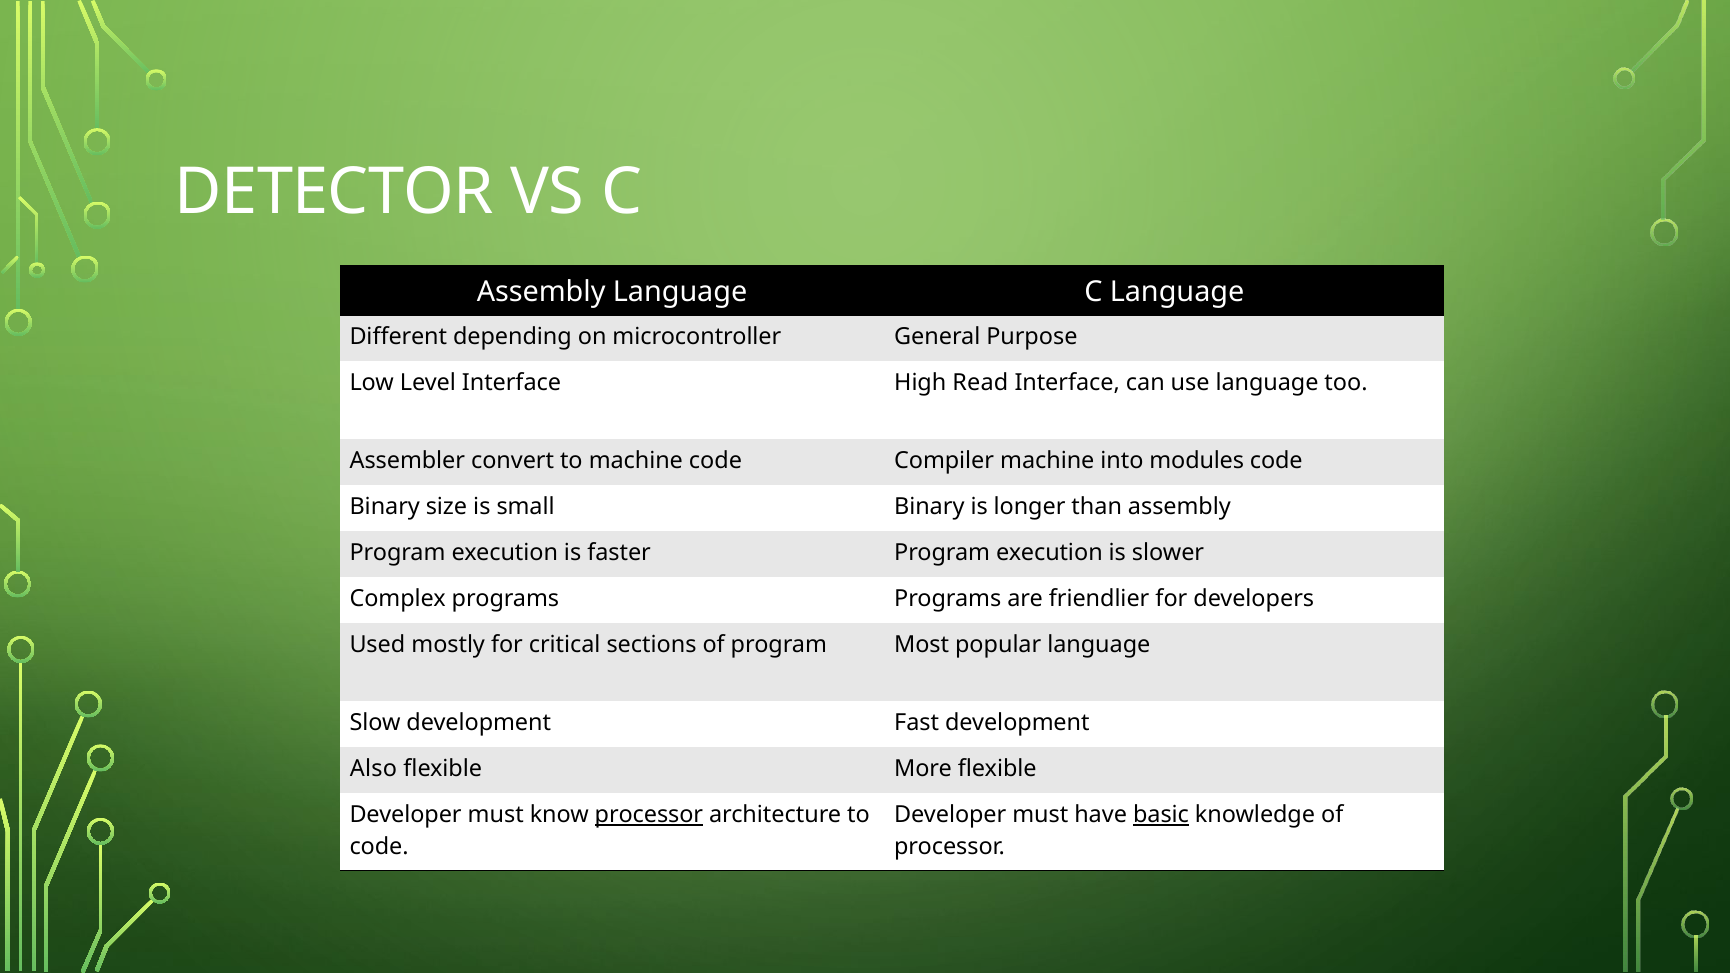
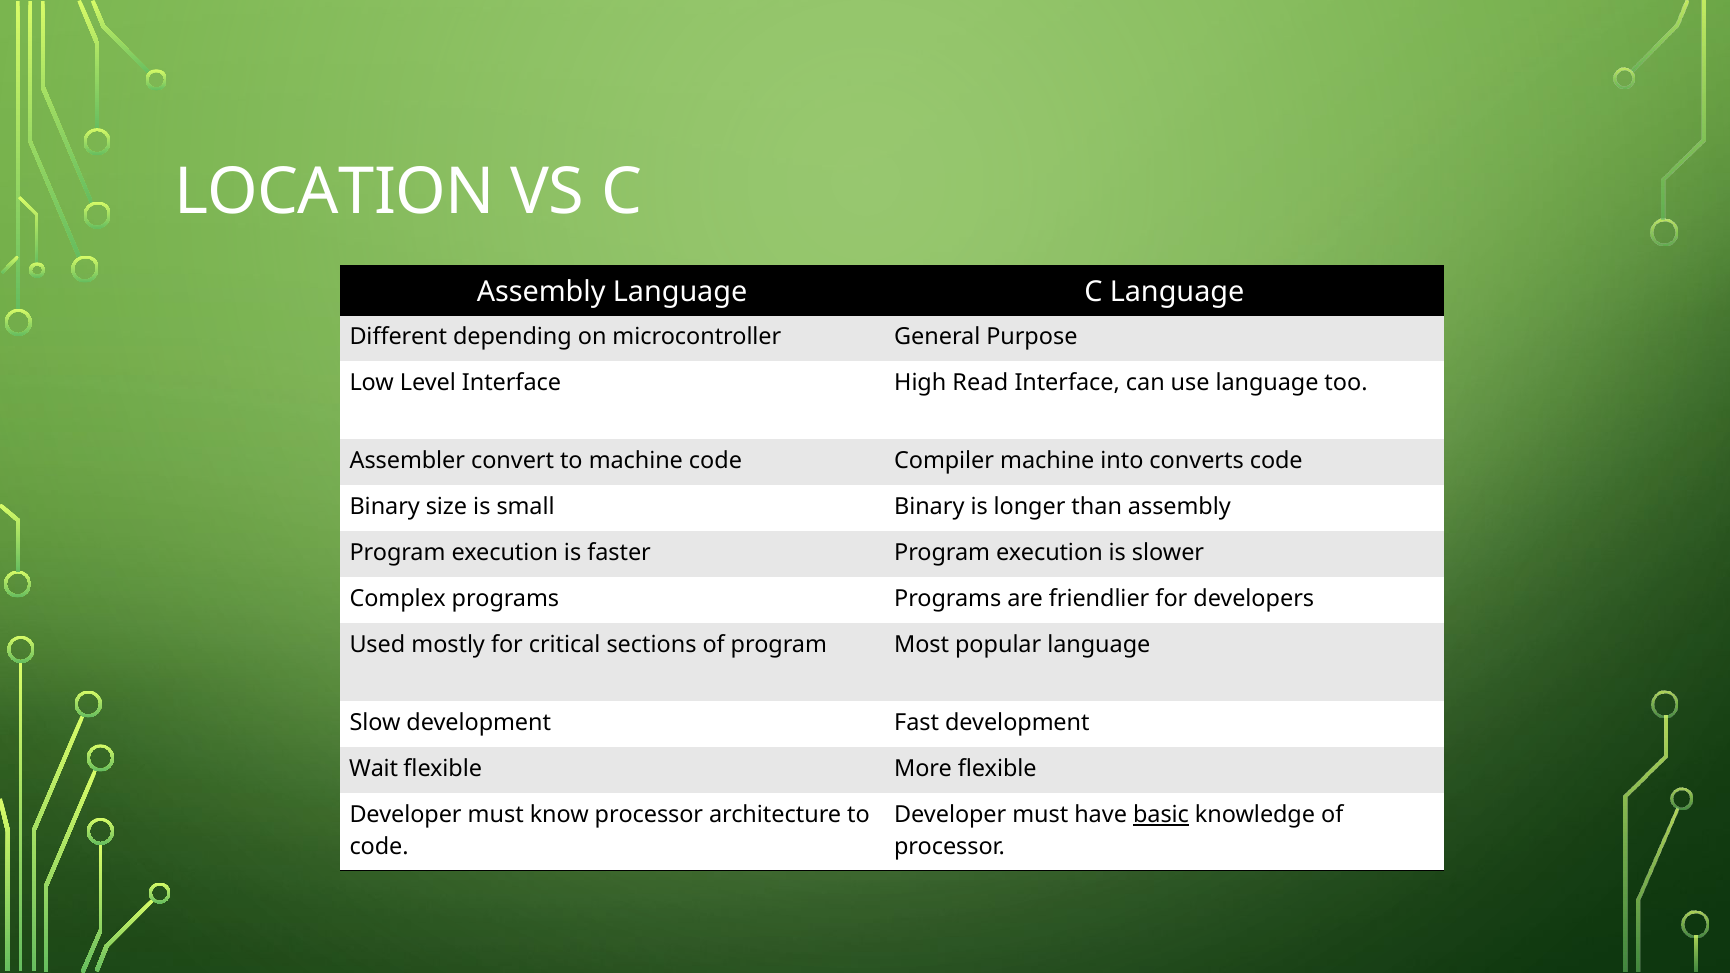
DETECTOR: DETECTOR -> LOCATION
modules: modules -> converts
Also: Also -> Wait
processor at (649, 815) underline: present -> none
